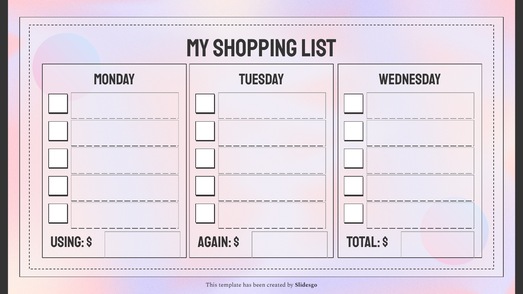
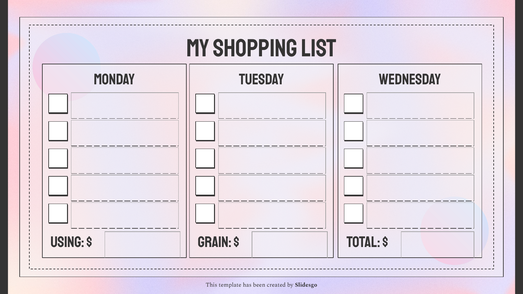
AGAIN: AGAIN -> GRAIN
